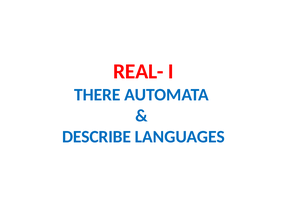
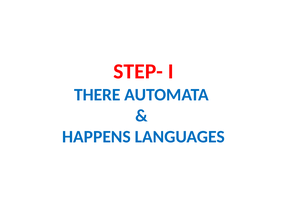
REAL-: REAL- -> STEP-
DESCRIBE: DESCRIBE -> HAPPENS
